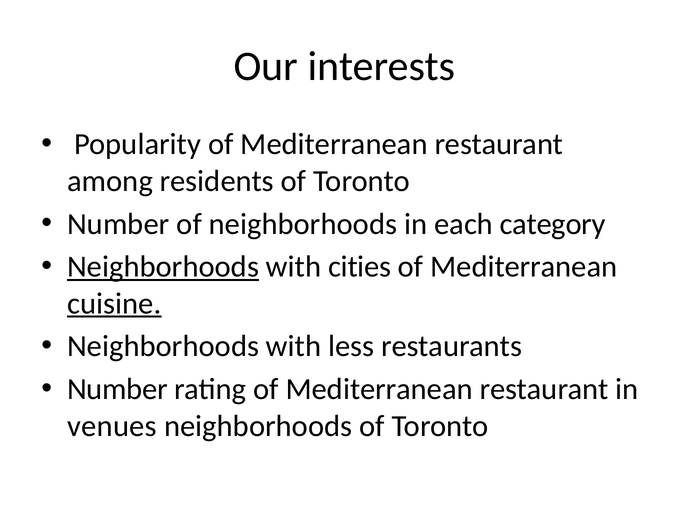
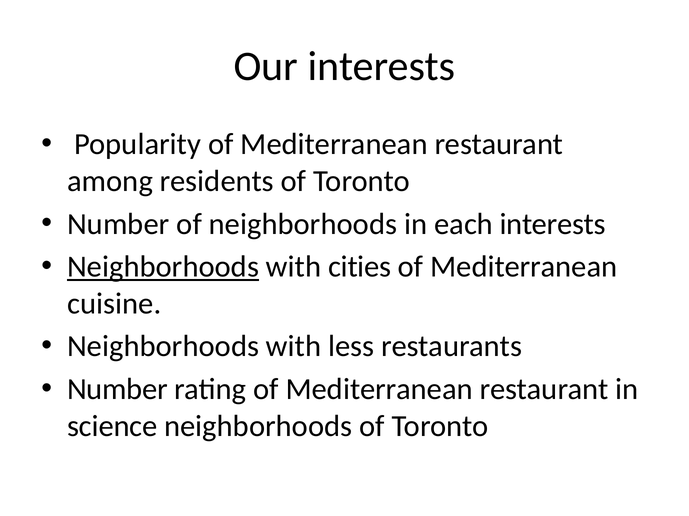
each category: category -> interests
cuisine underline: present -> none
venues: venues -> science
